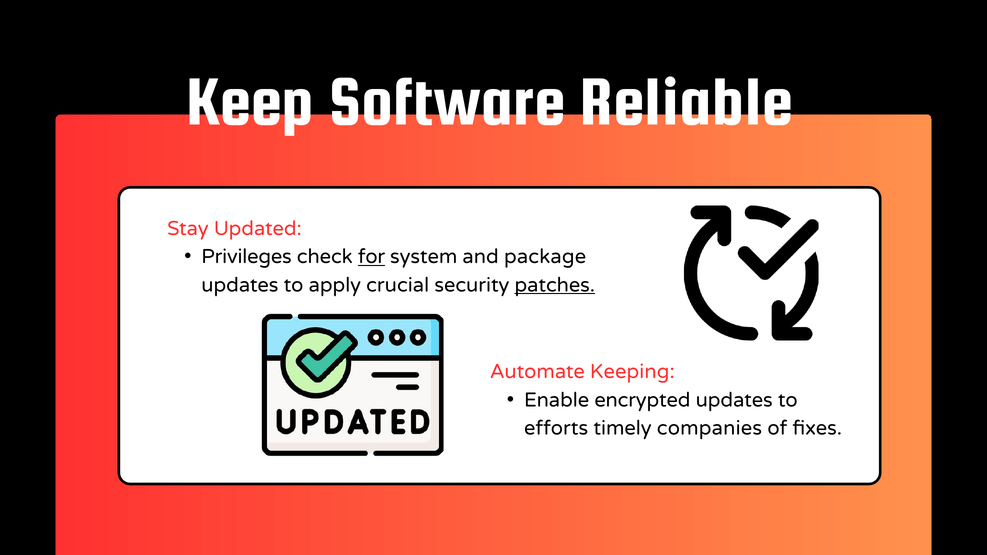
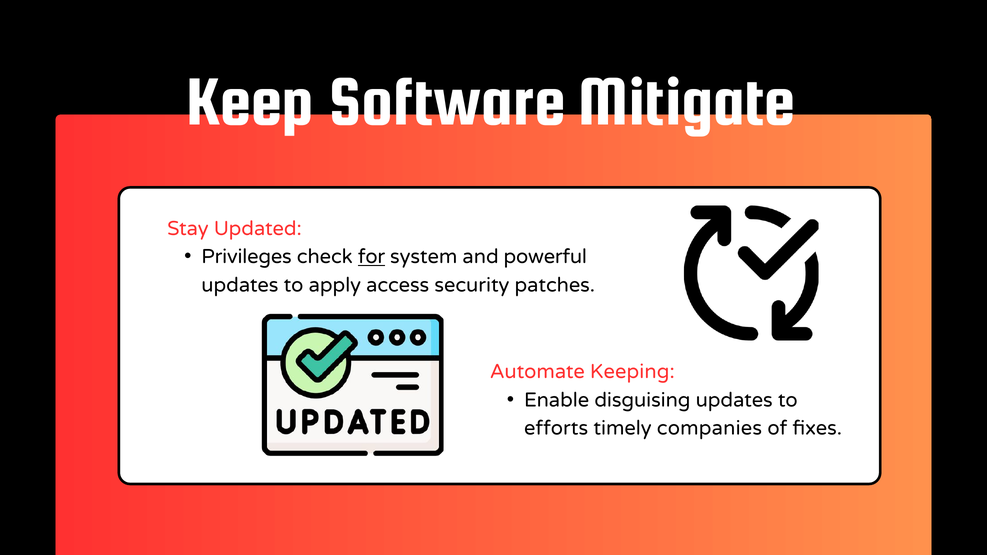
Reliable: Reliable -> Mitigate
package: package -> powerful
crucial: crucial -> access
patches underline: present -> none
encrypted: encrypted -> disguising
